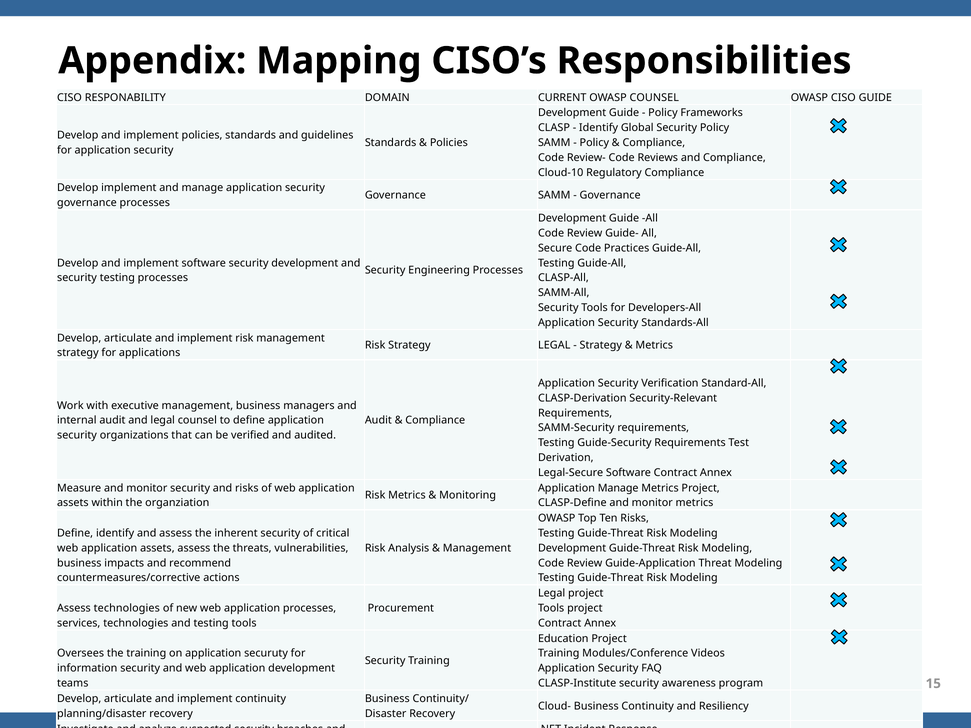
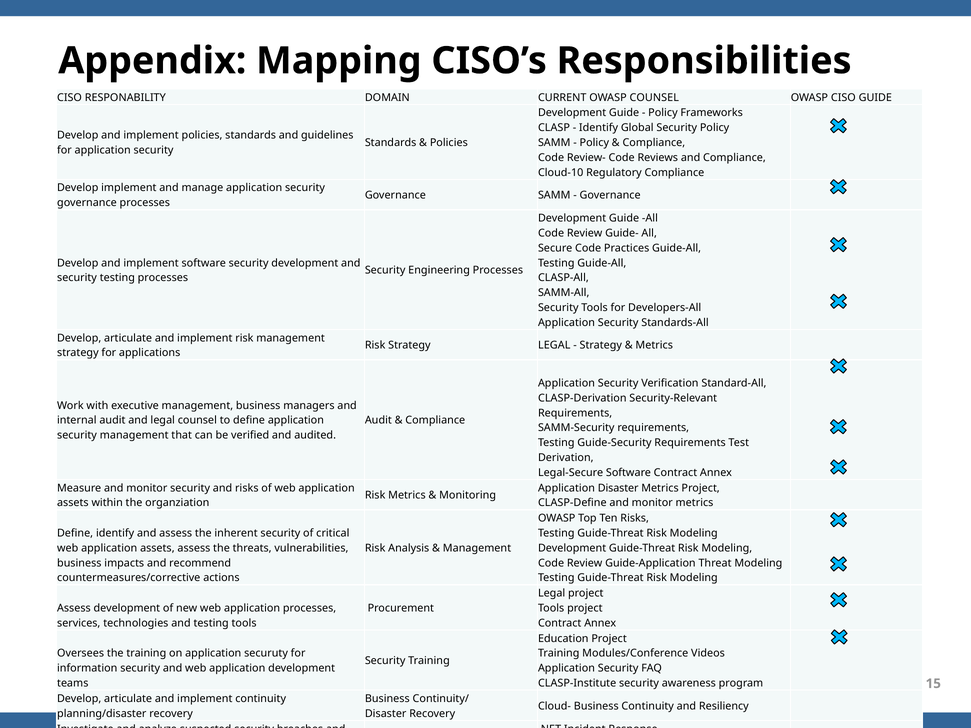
security organizations: organizations -> management
Application Manage: Manage -> Disaster
Assess technologies: technologies -> development
